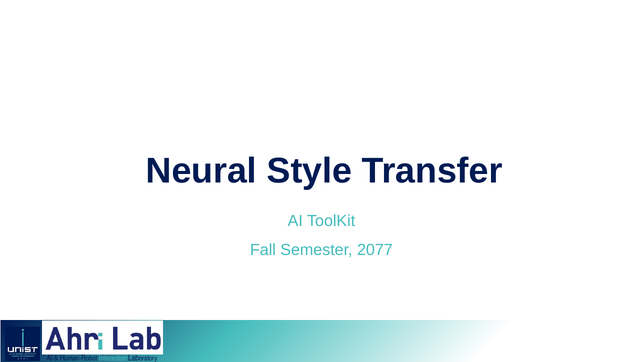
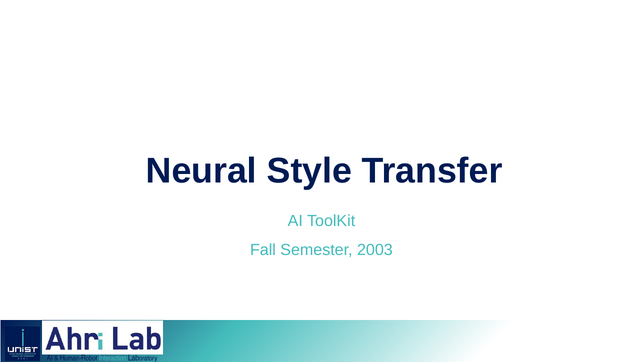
2077: 2077 -> 2003
